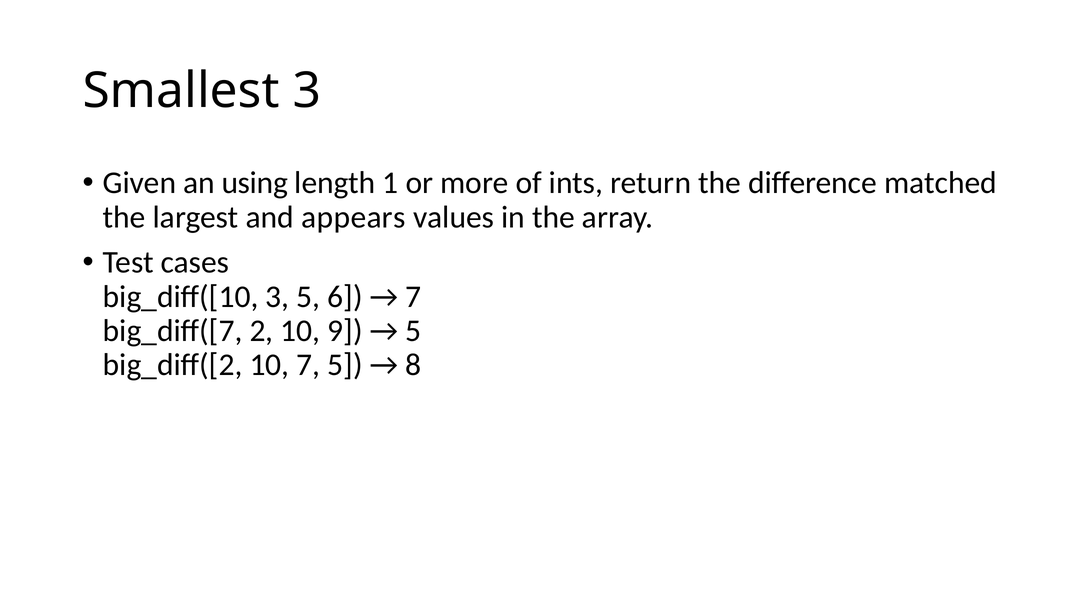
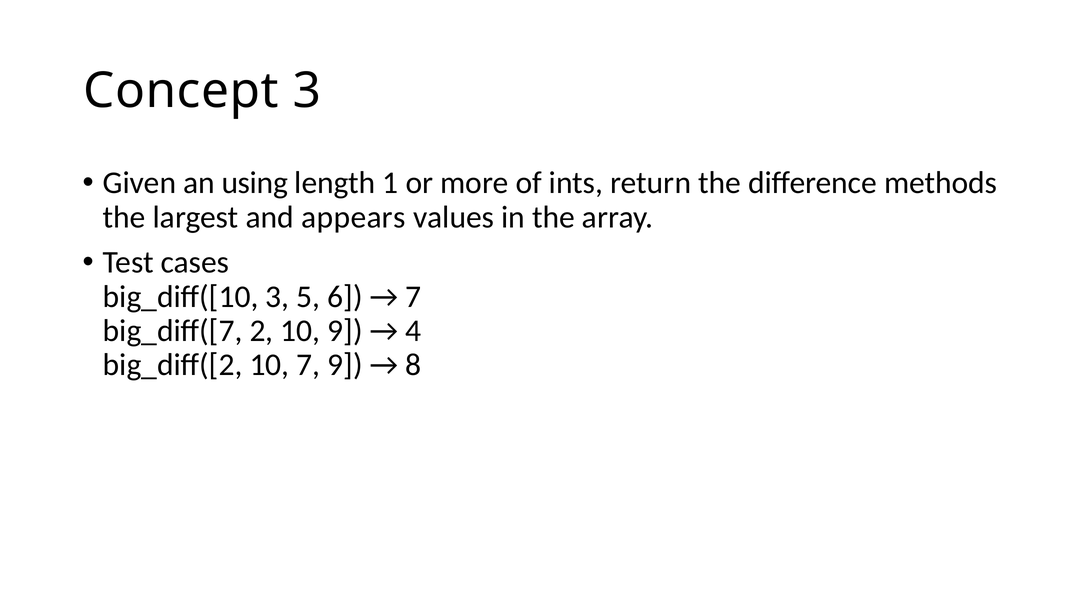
Smallest: Smallest -> Concept
matched: matched -> methods
5 at (413, 331): 5 -> 4
7 5: 5 -> 9
